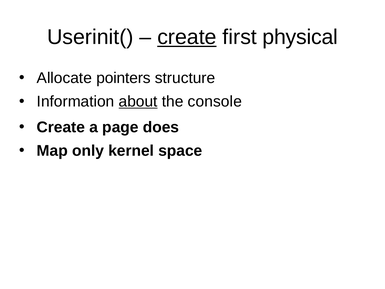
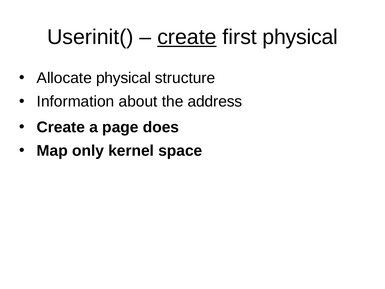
Allocate pointers: pointers -> physical
about underline: present -> none
console: console -> address
